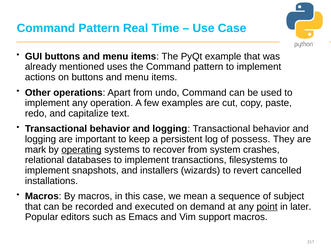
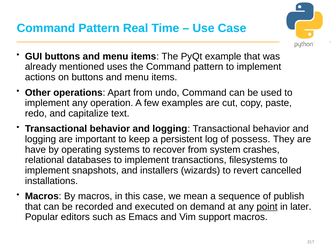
mark: mark -> have
operating underline: present -> none
subject: subject -> publish
